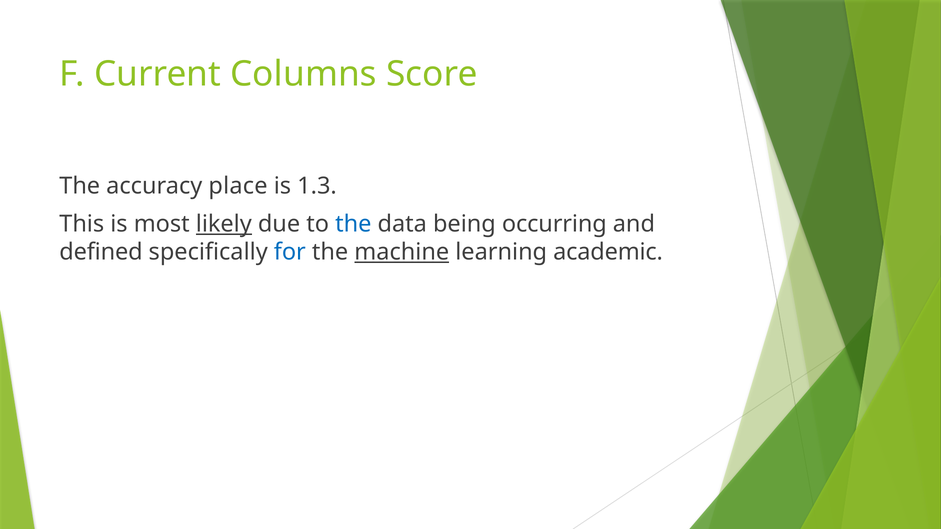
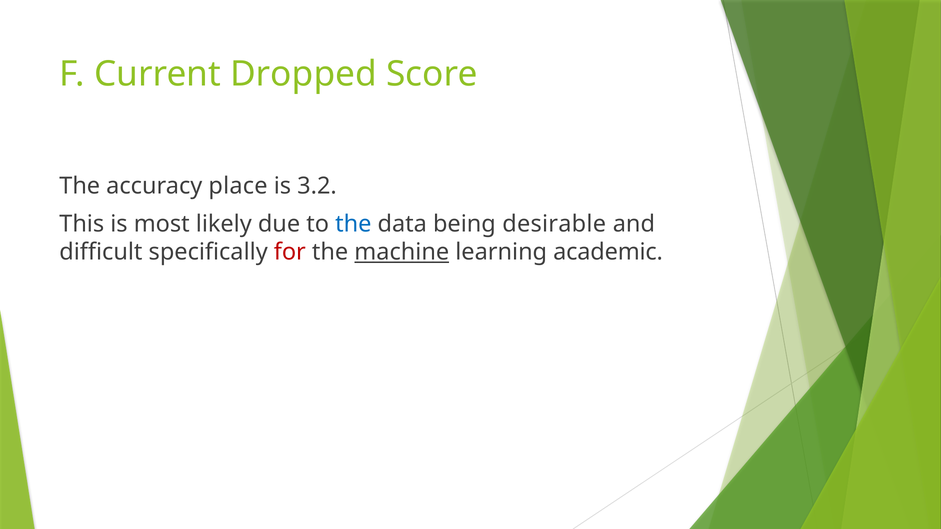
Columns: Columns -> Dropped
1.3: 1.3 -> 3.2
likely underline: present -> none
occurring: occurring -> desirable
defined: defined -> difficult
for colour: blue -> red
